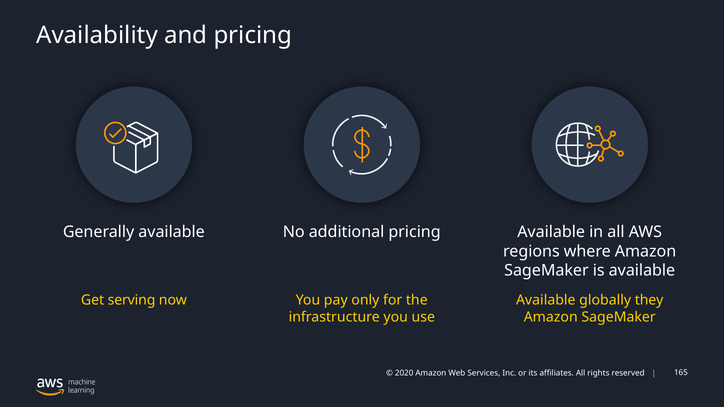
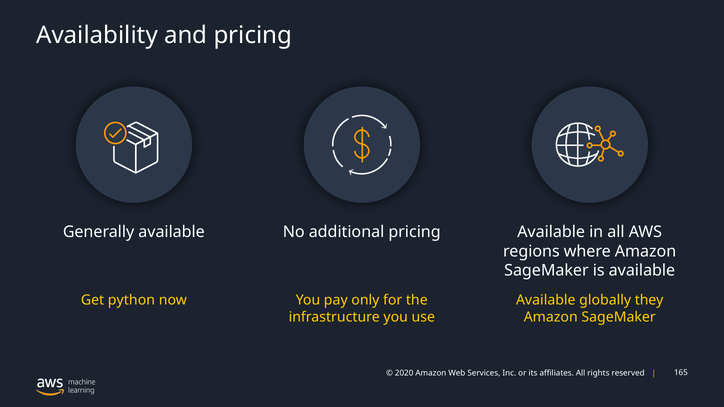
serving: serving -> python
